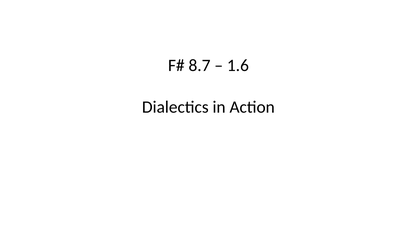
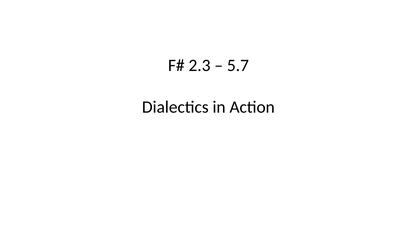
8.7: 8.7 -> 2.3
1.6: 1.6 -> 5.7
